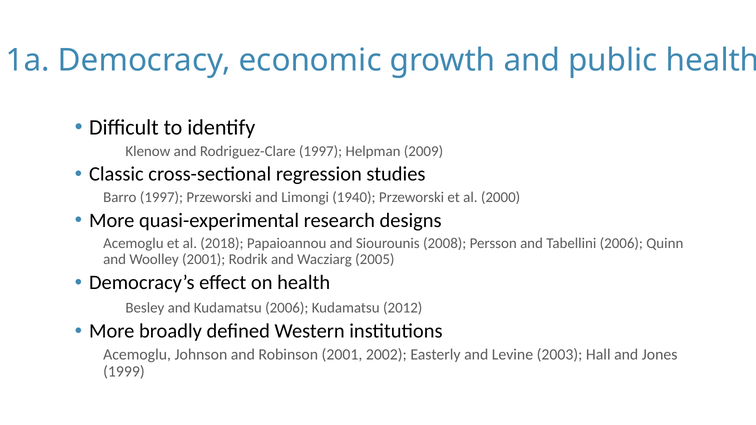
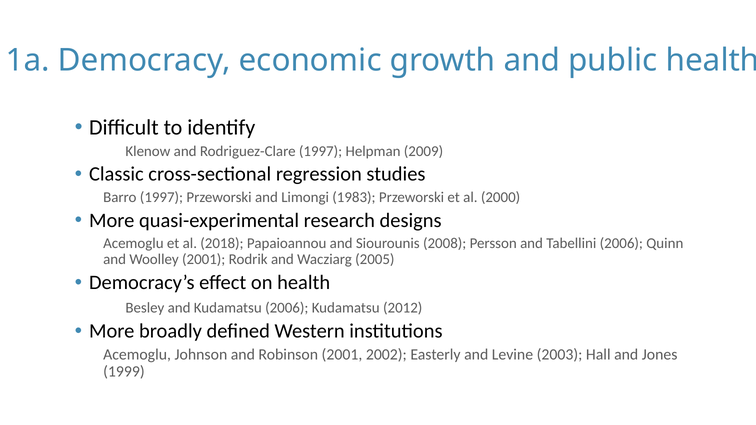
1940: 1940 -> 1983
